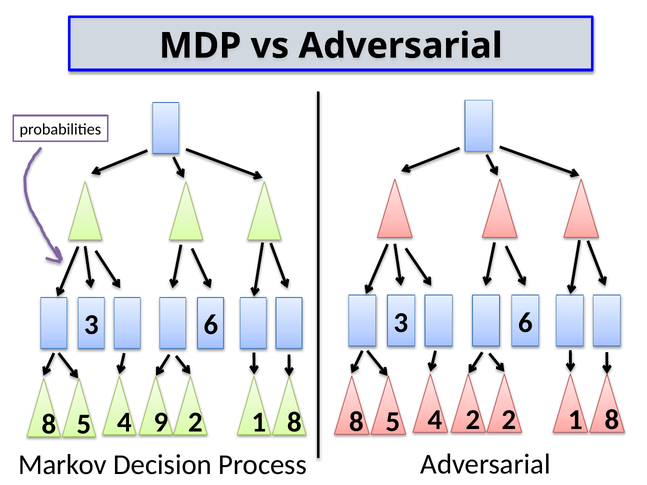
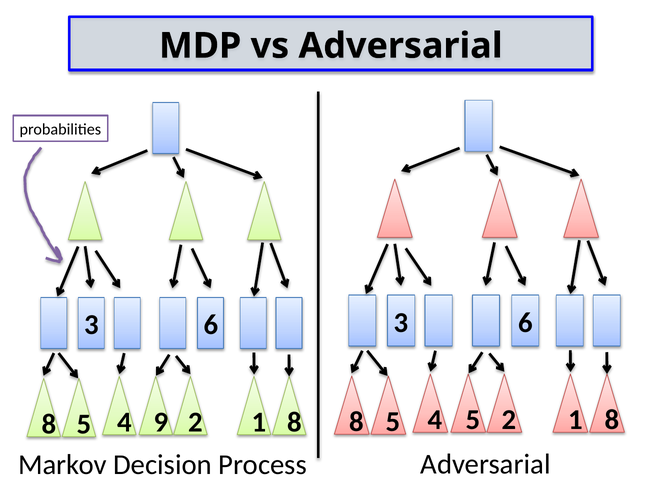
4 2: 2 -> 5
